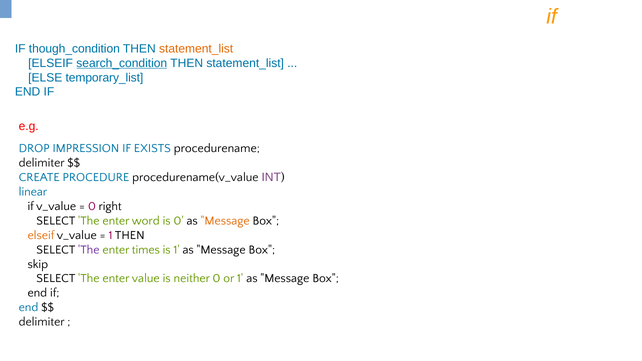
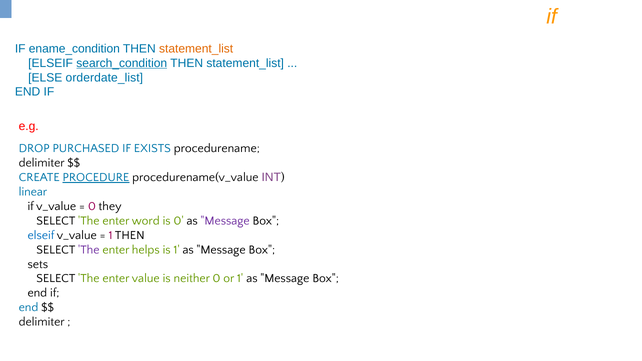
though_condition: though_condition -> ename_condition
temporary_list: temporary_list -> orderdate_list
IMPRESSION: IMPRESSION -> PURCHASED
PROCEDURE underline: none -> present
right: right -> they
Message at (225, 221) colour: orange -> purple
elseif at (41, 235) colour: orange -> blue
times: times -> helps
skip: skip -> sets
